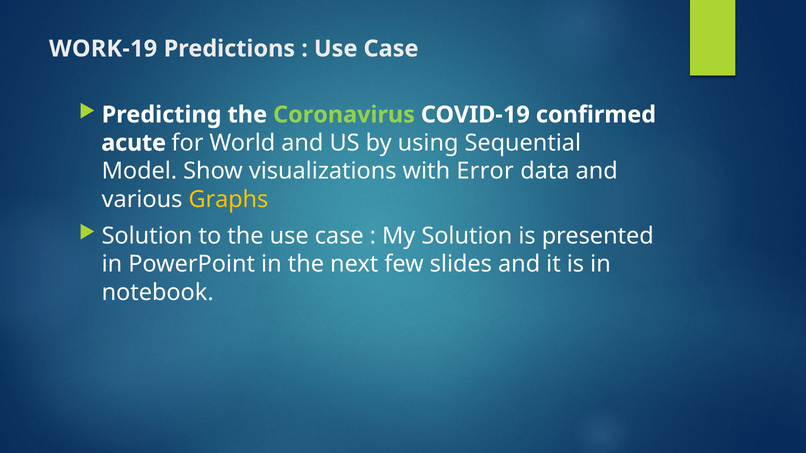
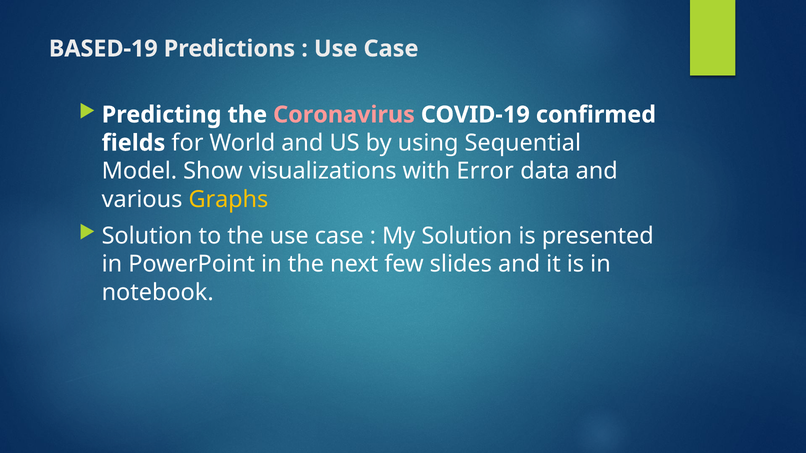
WORK-19: WORK-19 -> BASED-19
Coronavirus colour: light green -> pink
acute: acute -> fields
